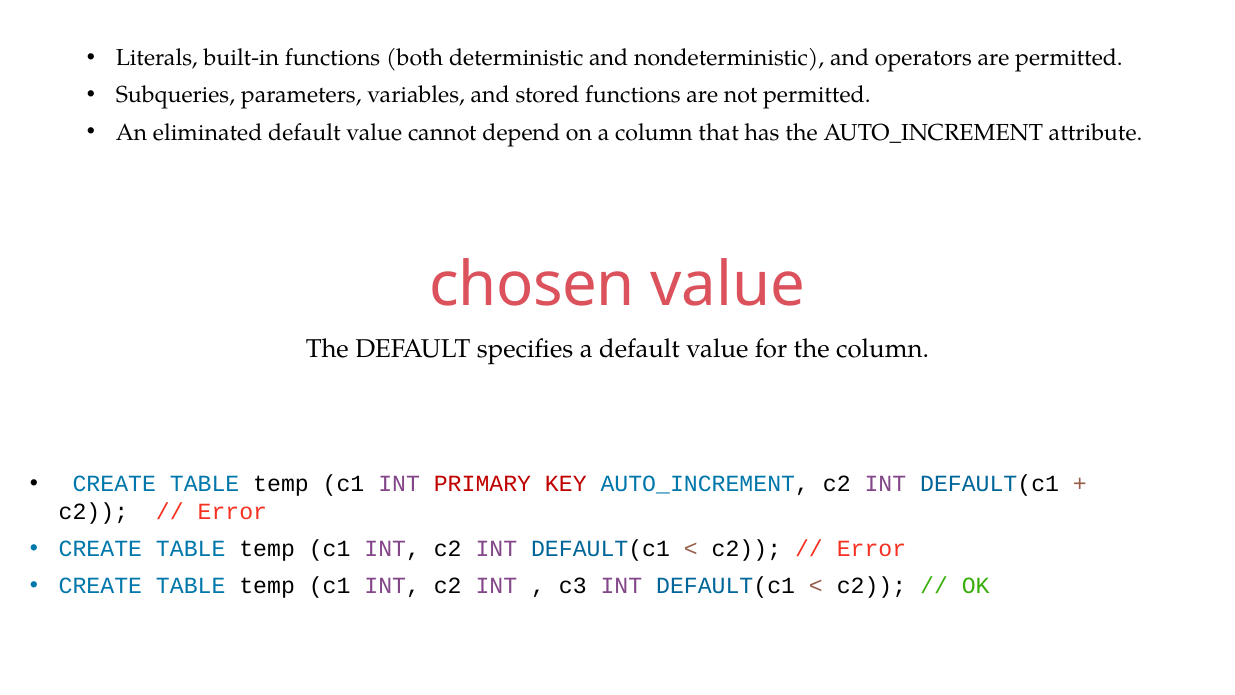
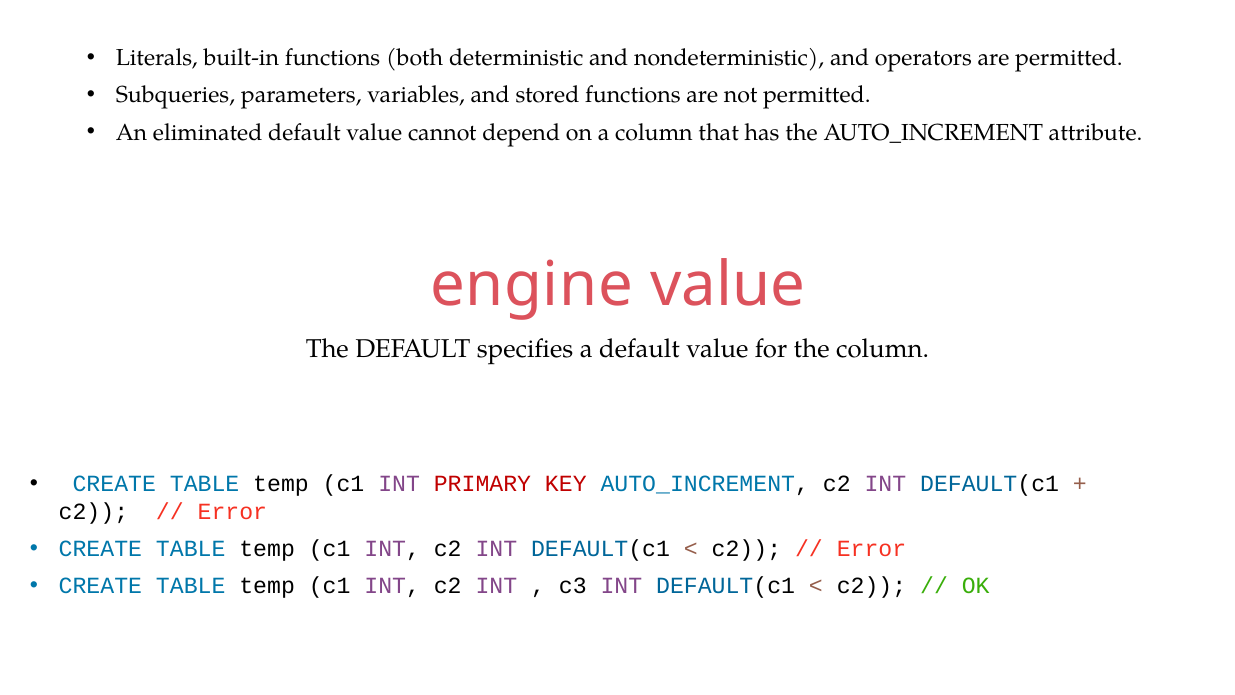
chosen: chosen -> engine
